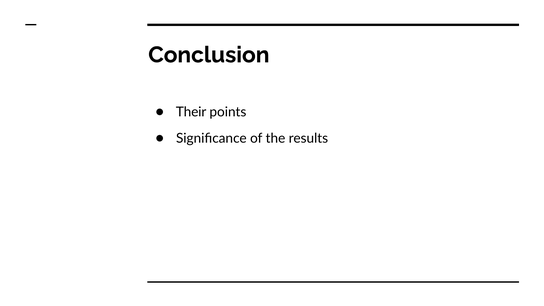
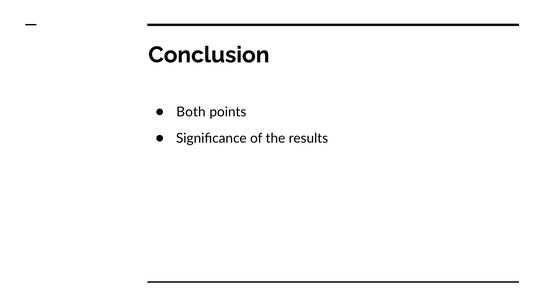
Their: Their -> Both
